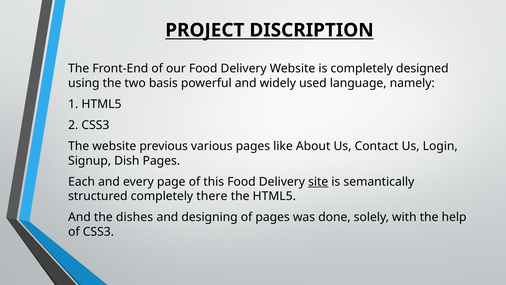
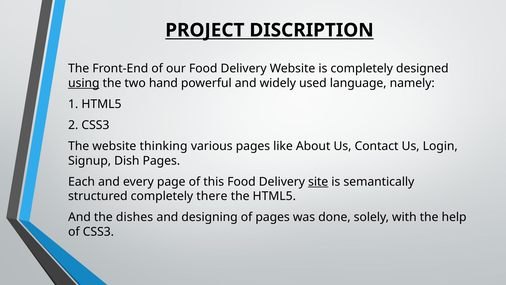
using underline: none -> present
basis: basis -> hand
previous: previous -> thinking
